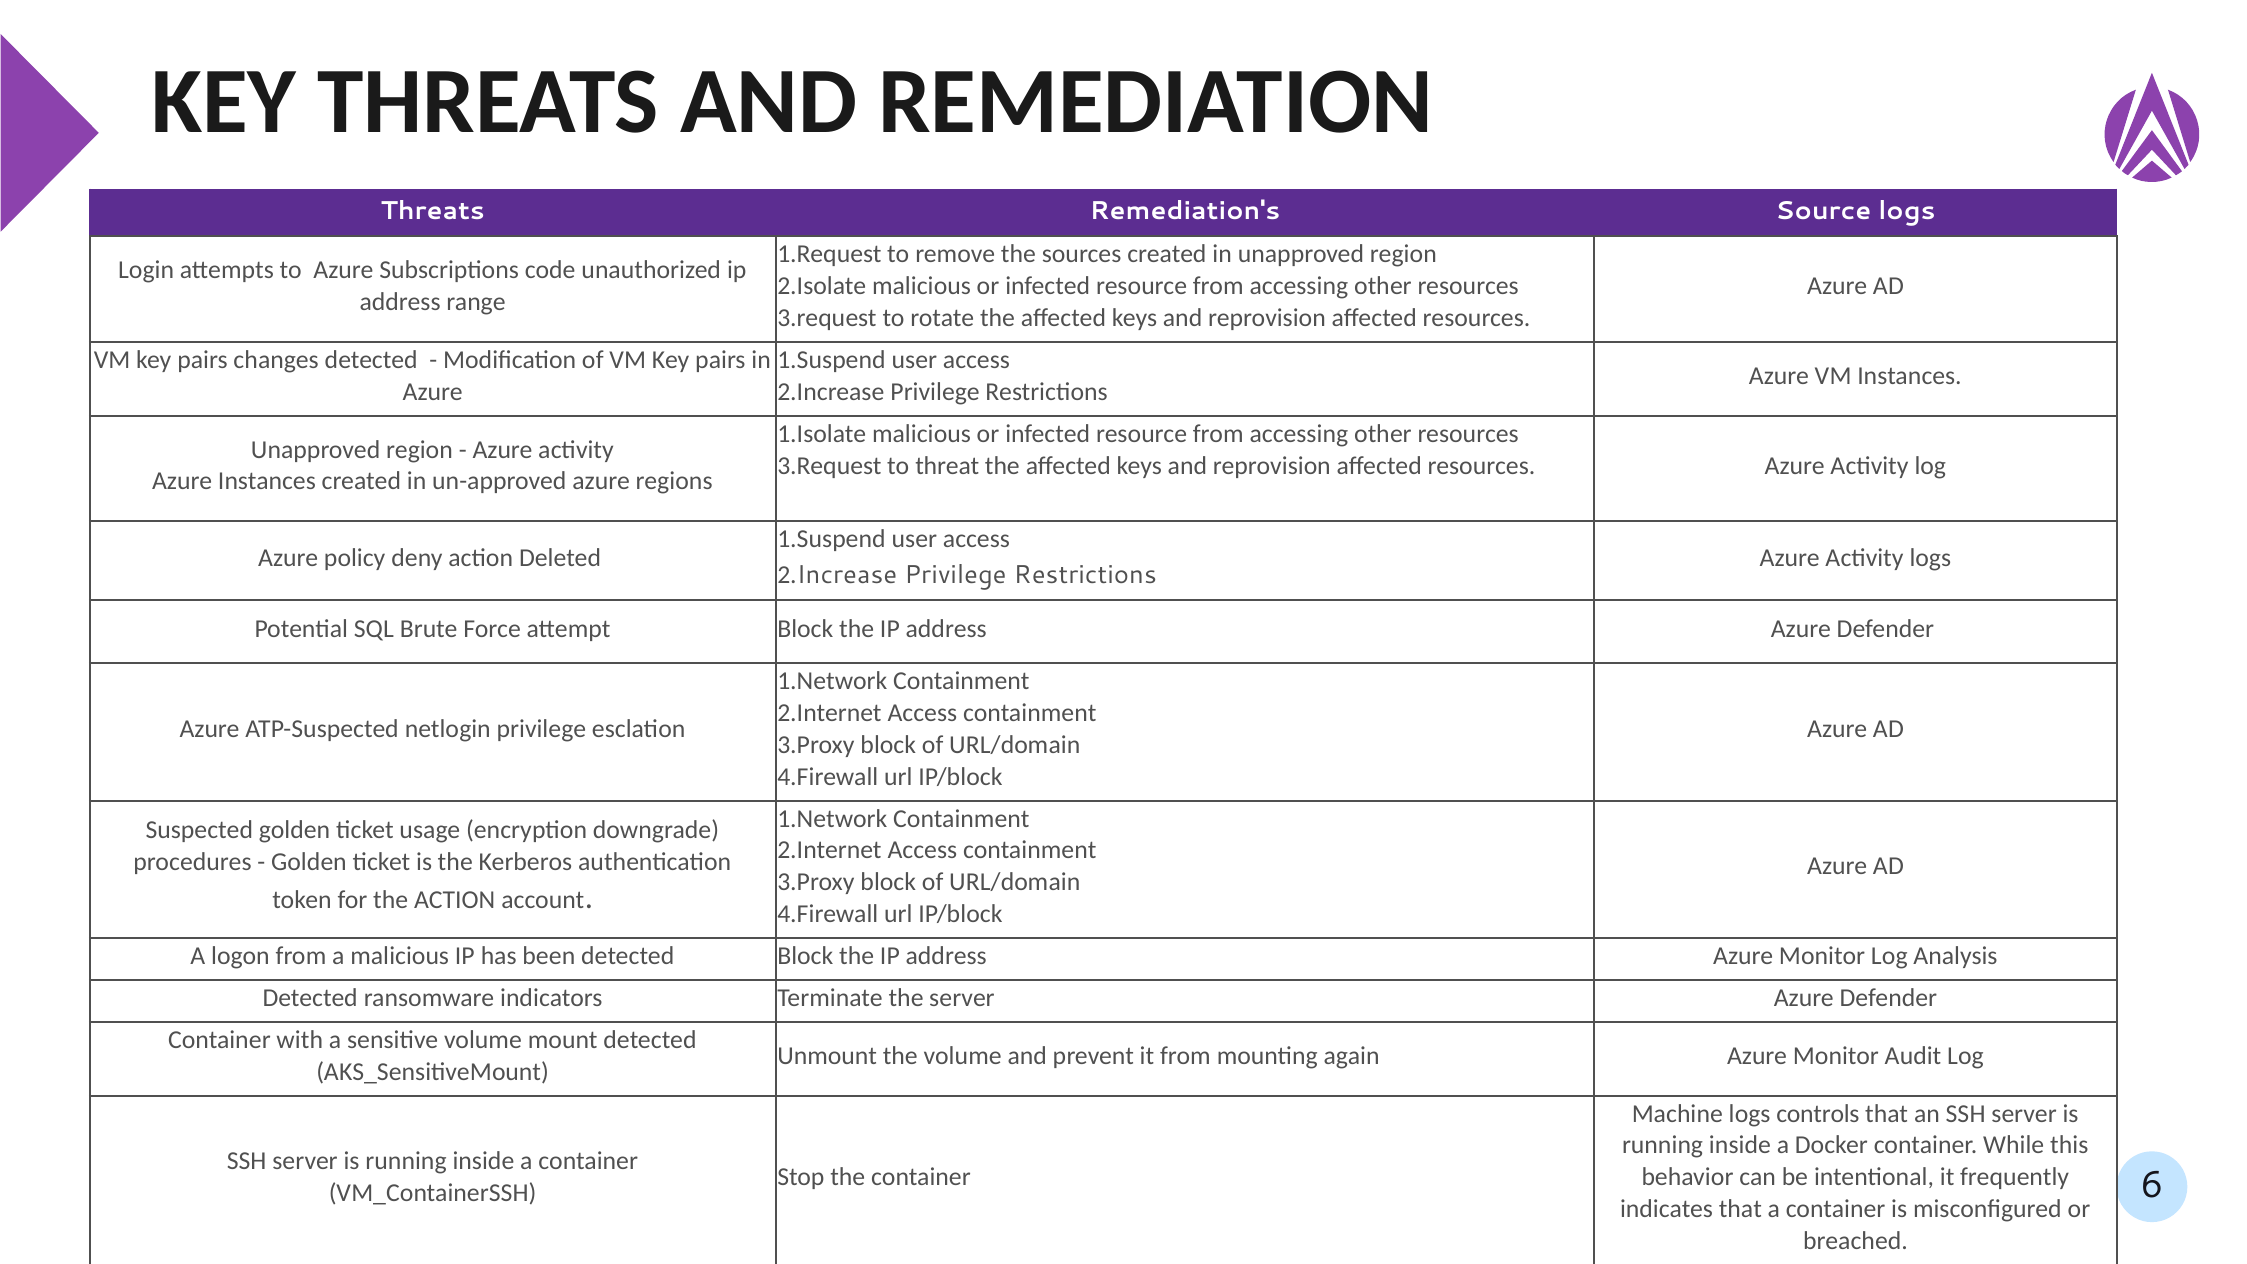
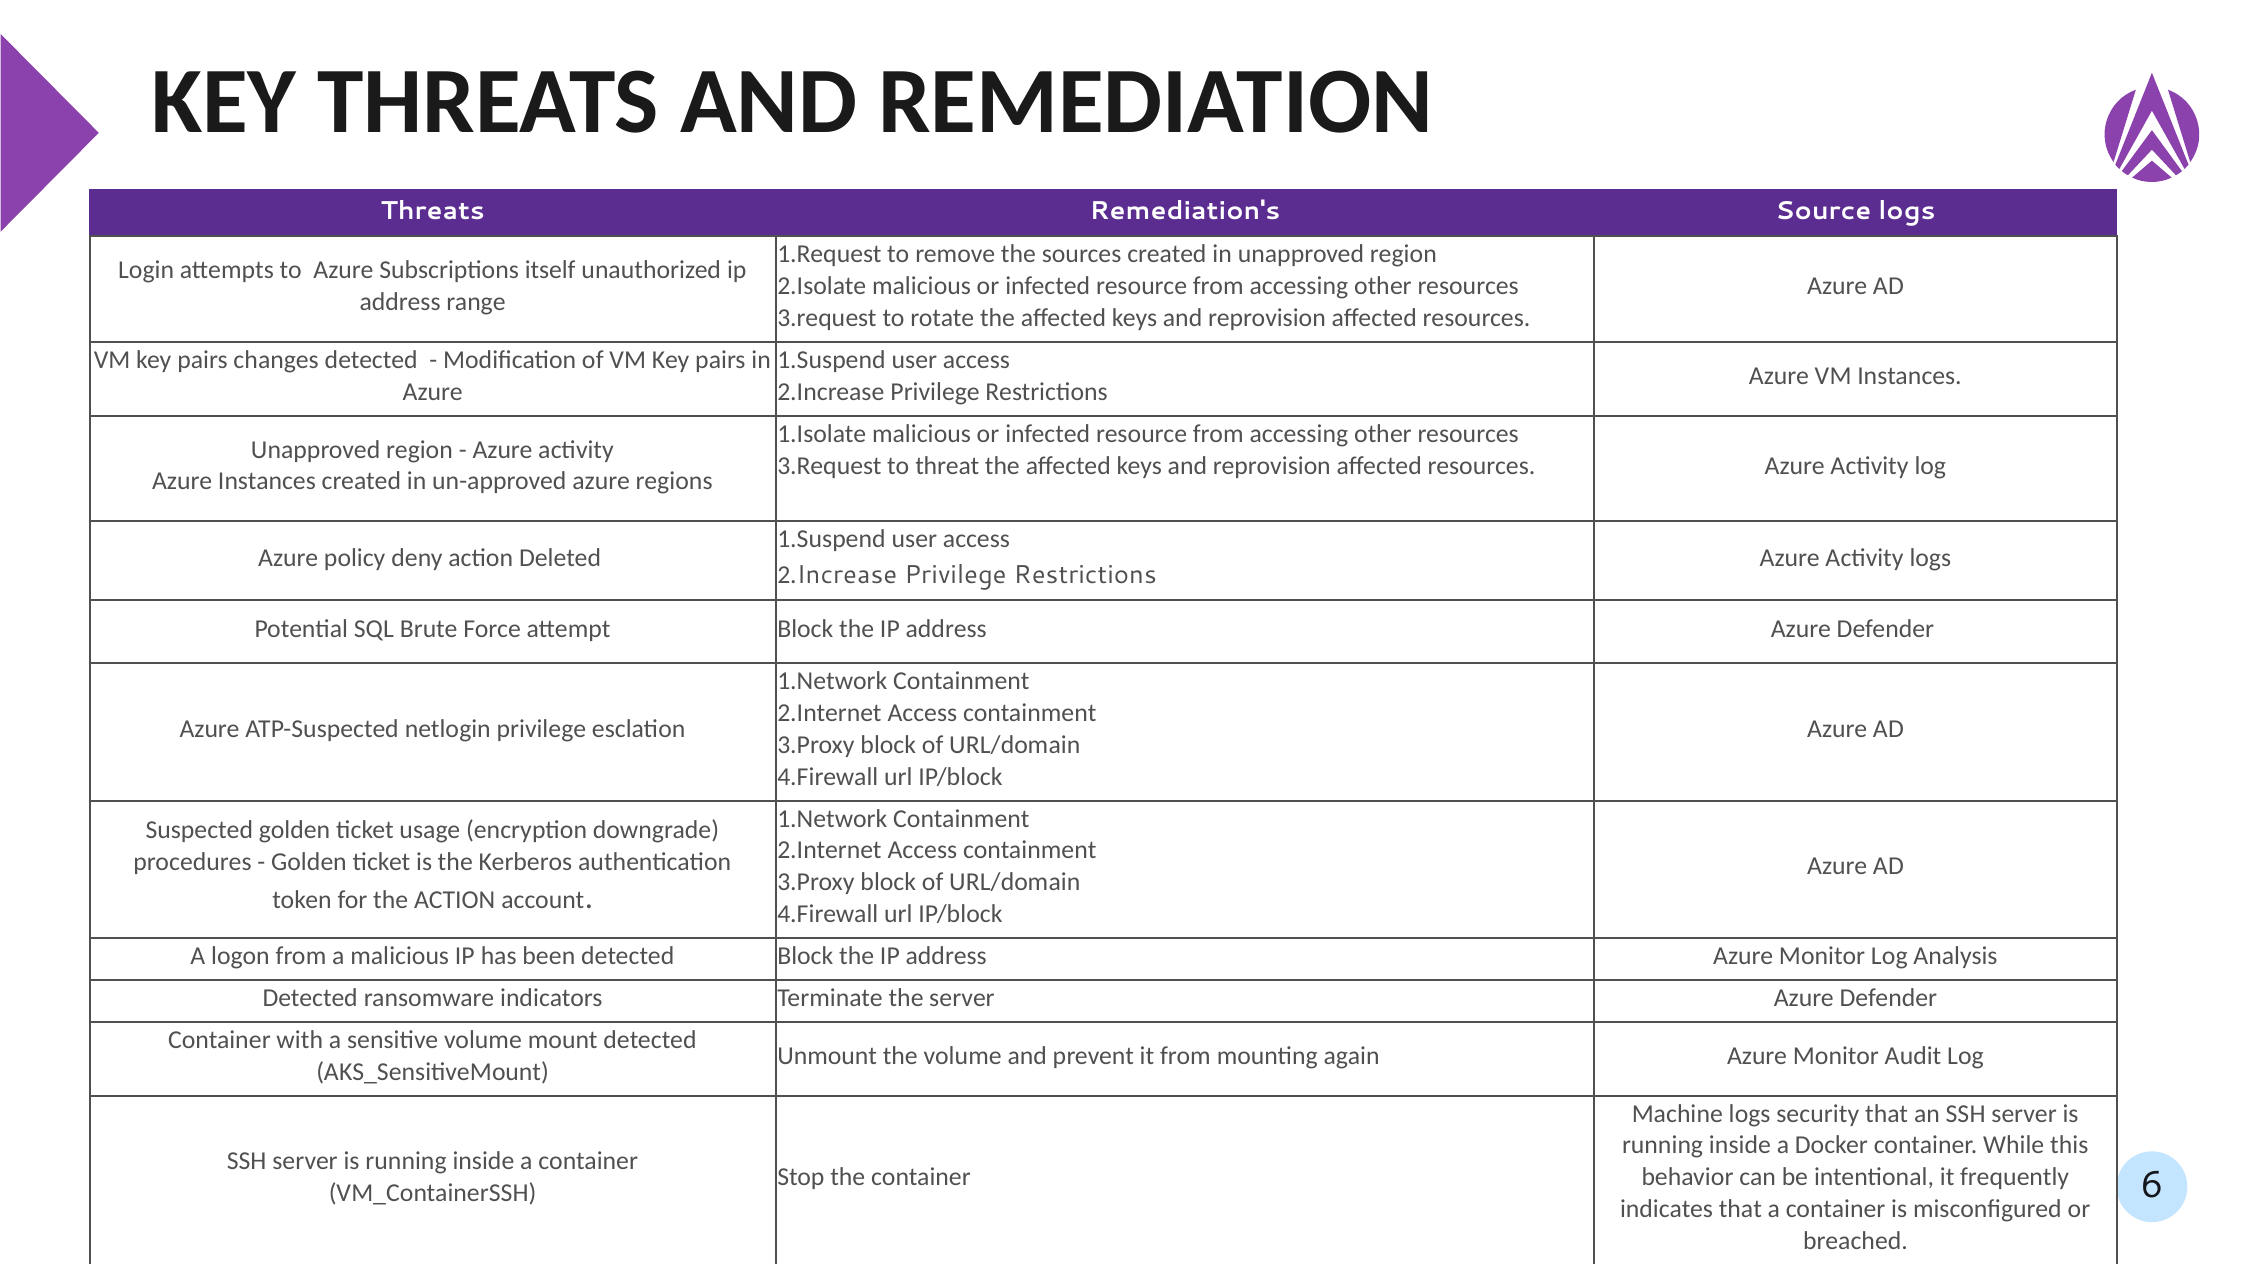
code: code -> itself
controls: controls -> security
